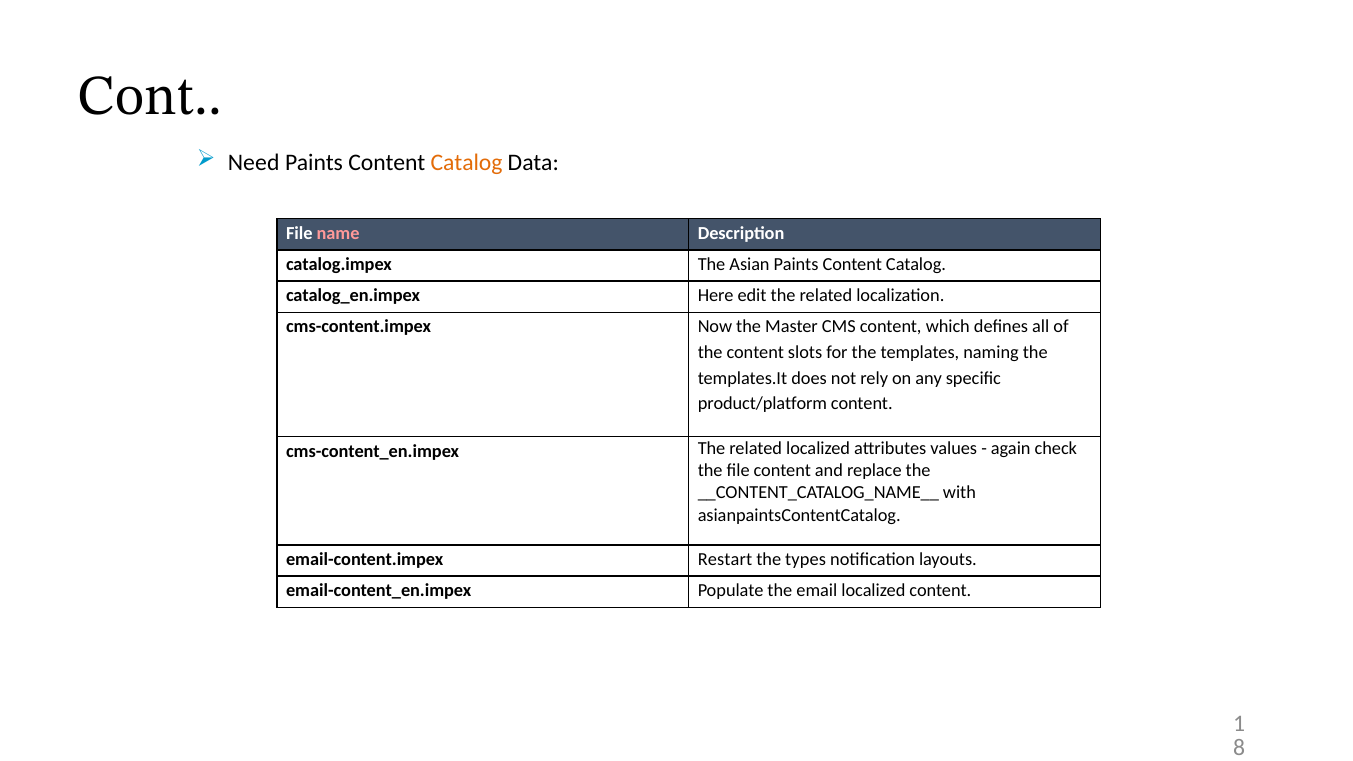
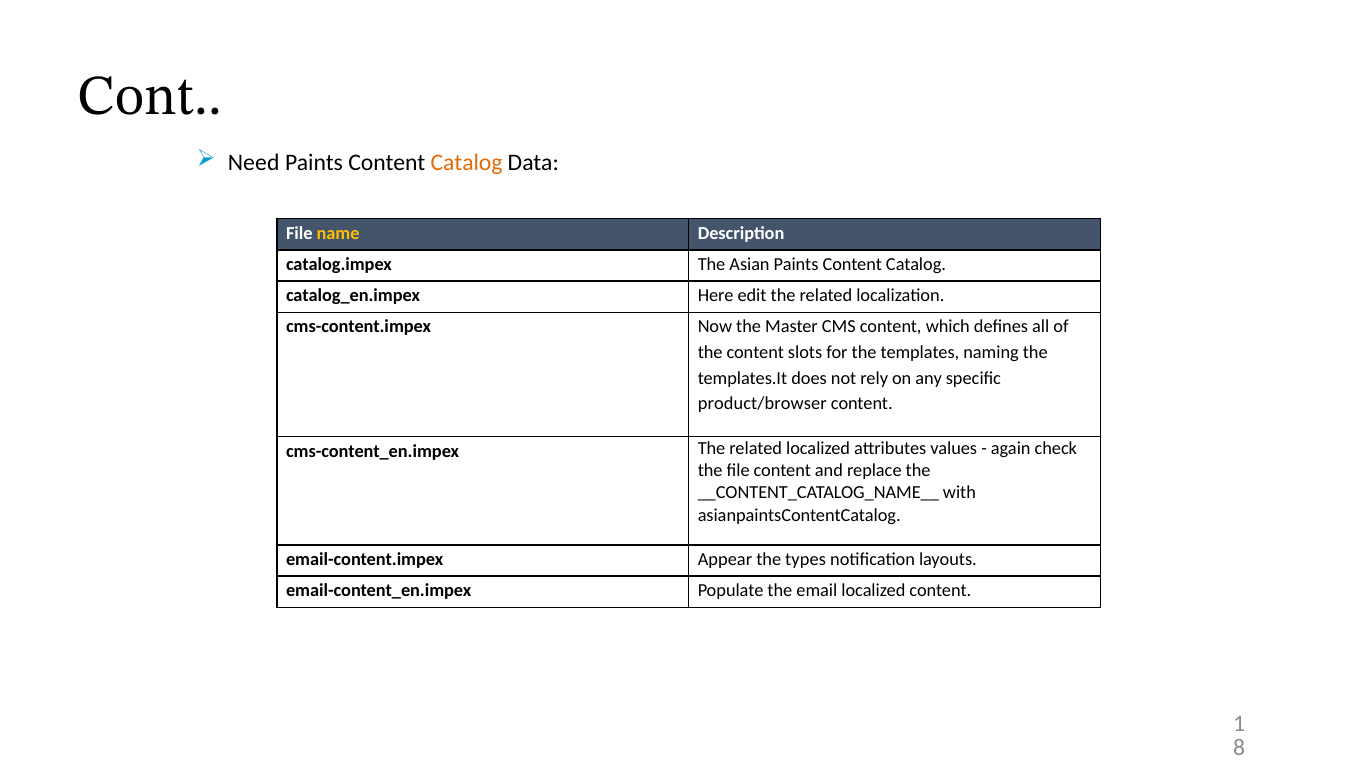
name colour: pink -> yellow
product/platform: product/platform -> product/browser
Restart: Restart -> Appear
